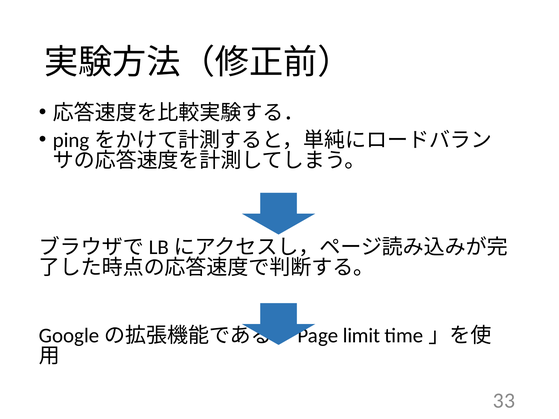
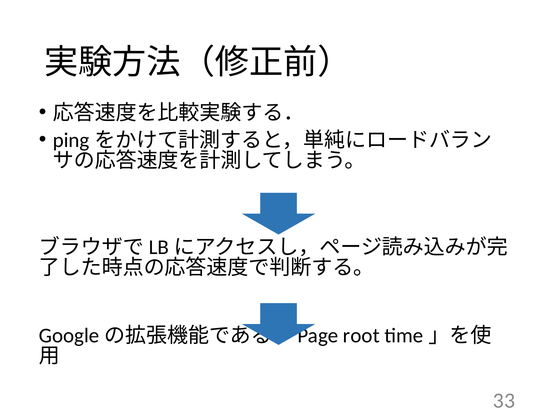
limit: limit -> root
